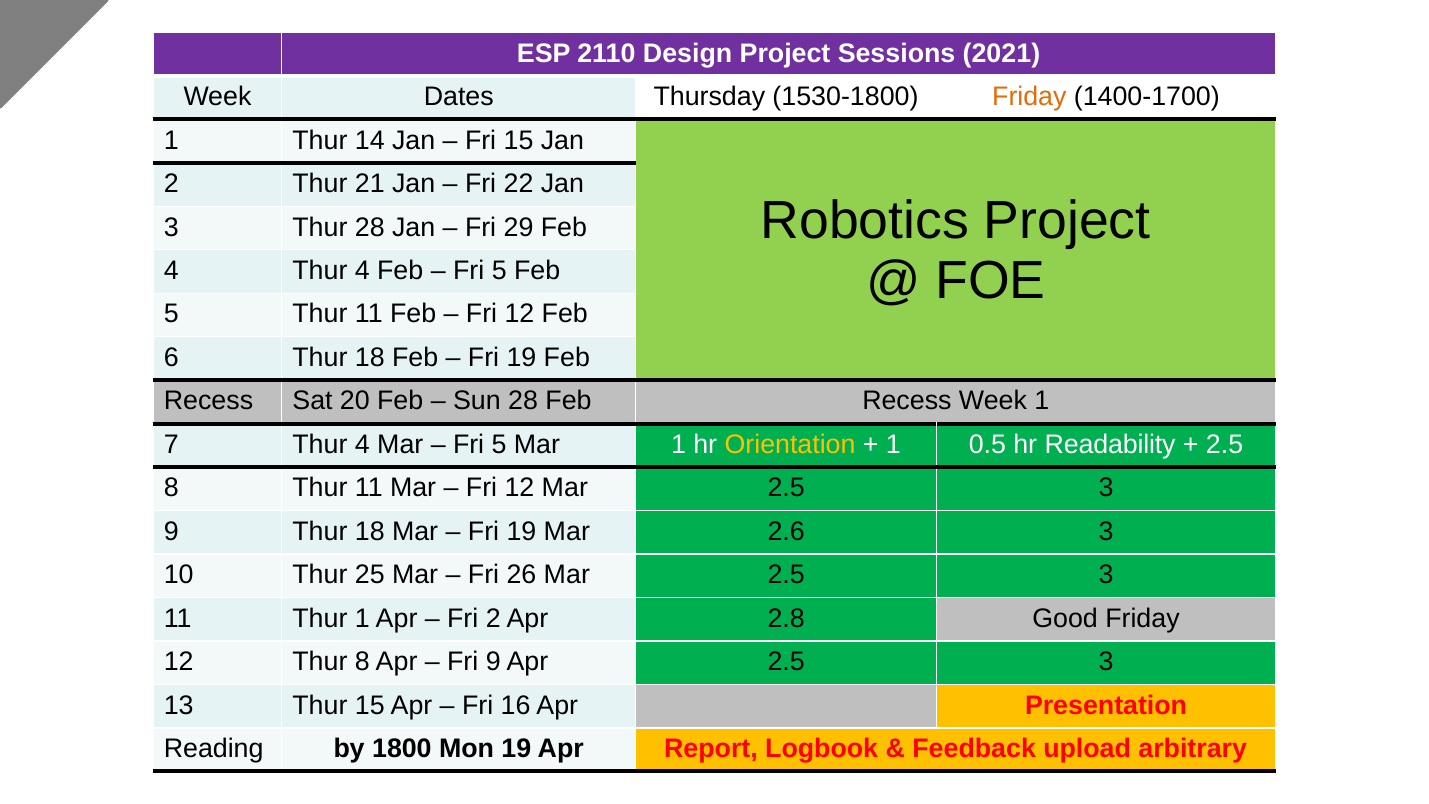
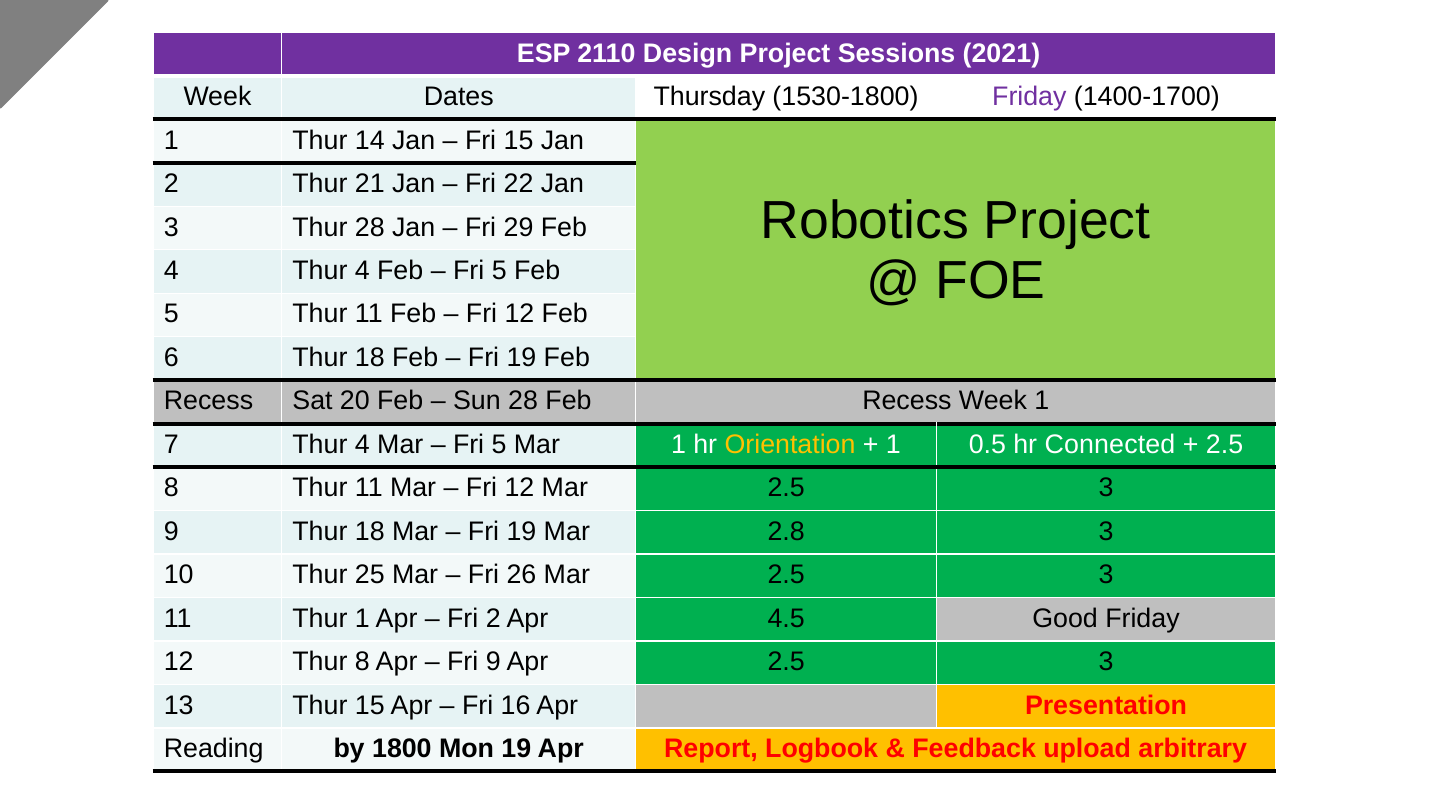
Friday at (1029, 97) colour: orange -> purple
Readability: Readability -> Connected
2.6: 2.6 -> 2.8
2.8: 2.8 -> 4.5
